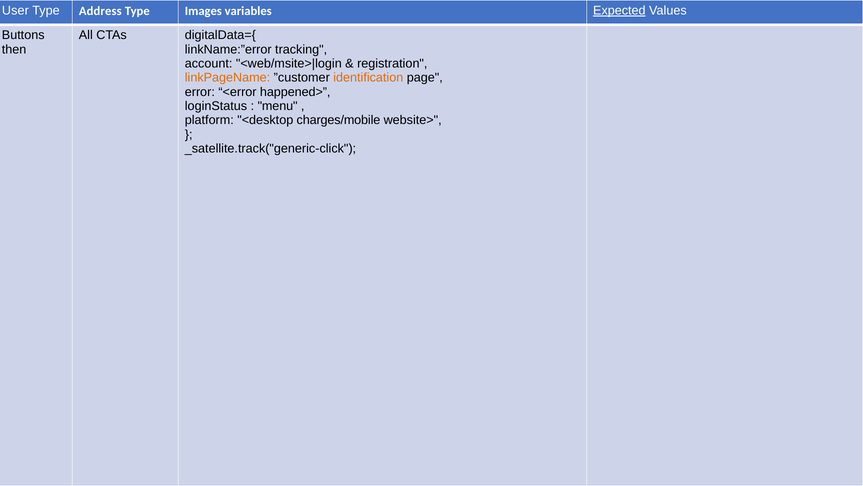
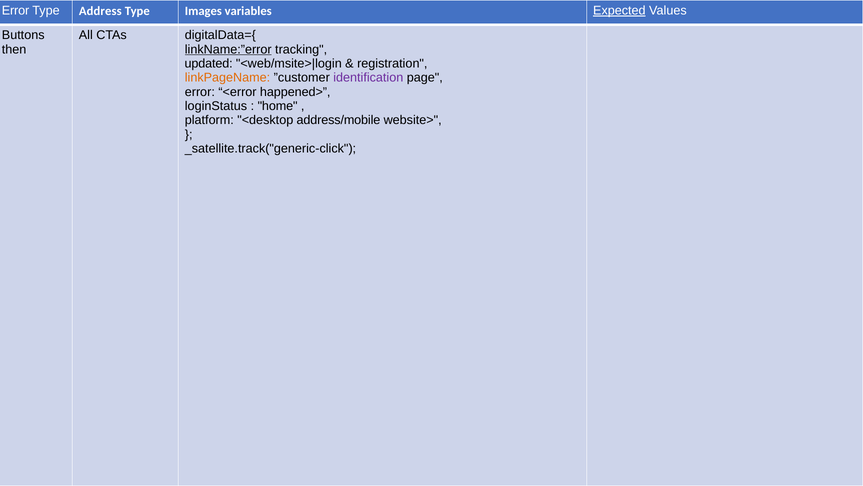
User at (15, 11): User -> Error
linkName:”error underline: none -> present
account: account -> updated
identification colour: orange -> purple
menu: menu -> home
charges/mobile: charges/mobile -> address/mobile
